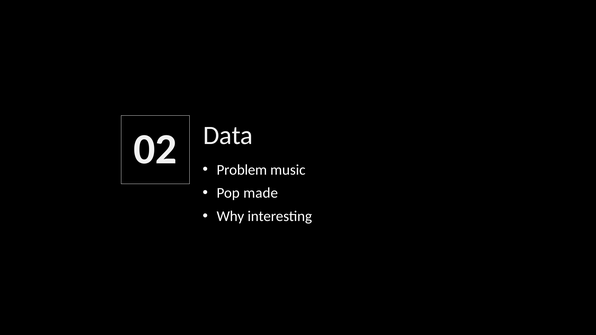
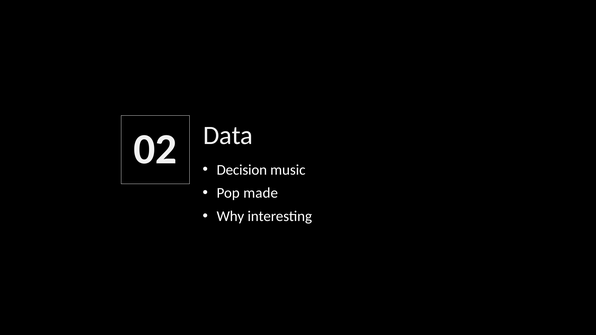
Problem: Problem -> Decision
